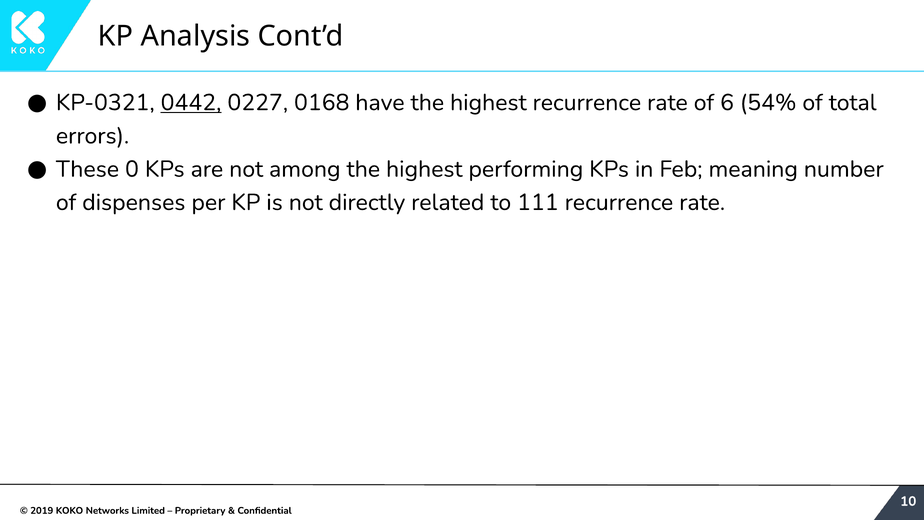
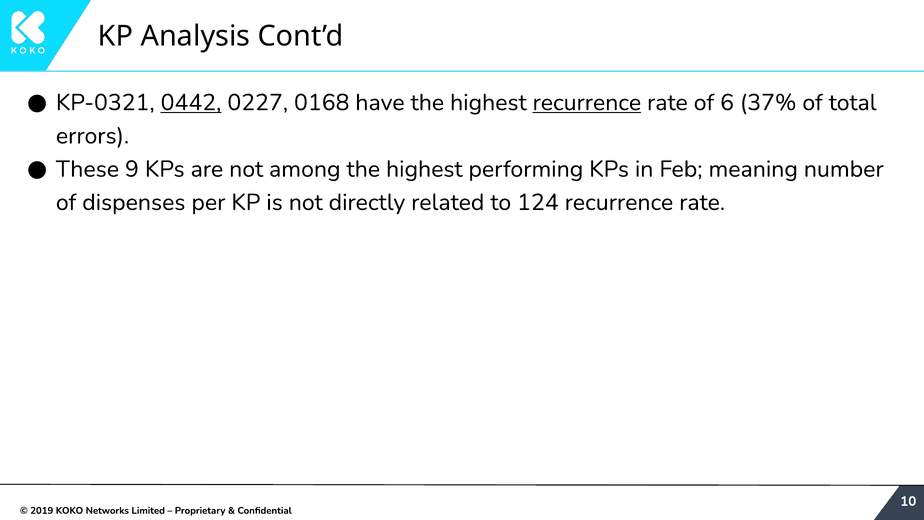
recurrence at (587, 102) underline: none -> present
54%: 54% -> 37%
0: 0 -> 9
111: 111 -> 124
